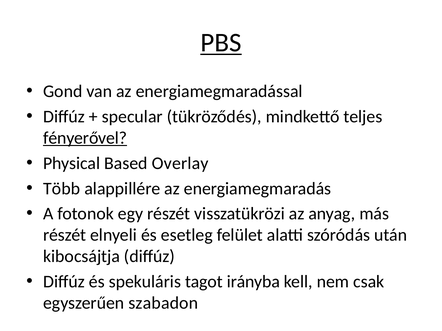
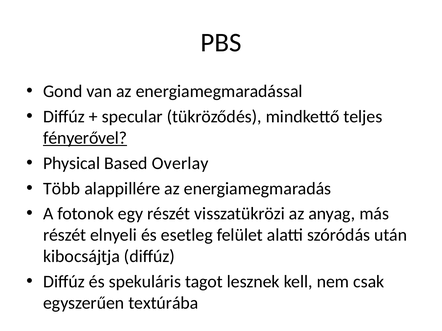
PBS underline: present -> none
irányba: irányba -> lesznek
szabadon: szabadon -> textúrába
